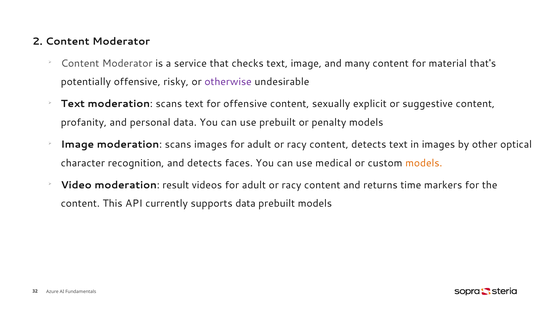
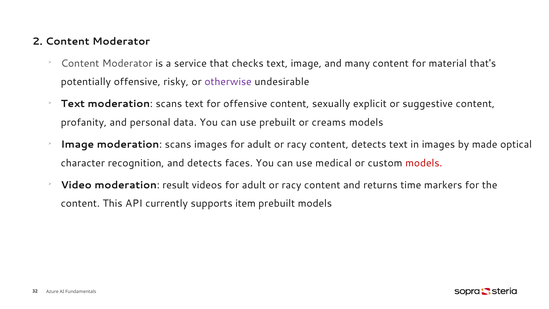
penalty: penalty -> creams
other: other -> made
models at (424, 163) colour: orange -> red
supports data: data -> item
